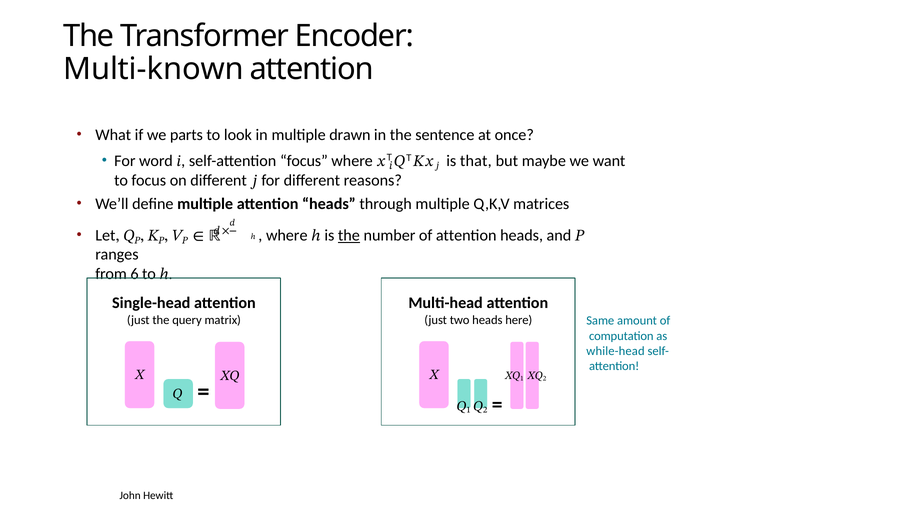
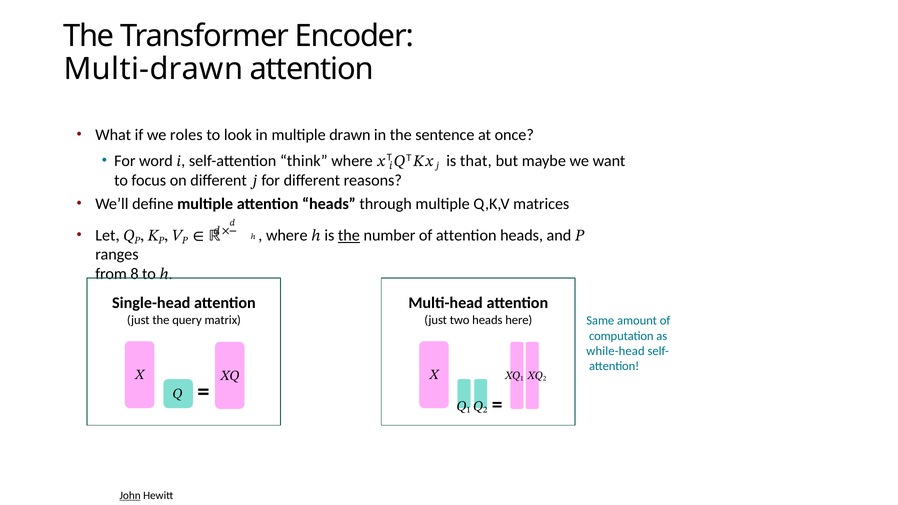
Multi-known: Multi-known -> Multi-drawn
parts: parts -> roles
self-attention focus: focus -> think
6: 6 -> 8
John underline: none -> present
